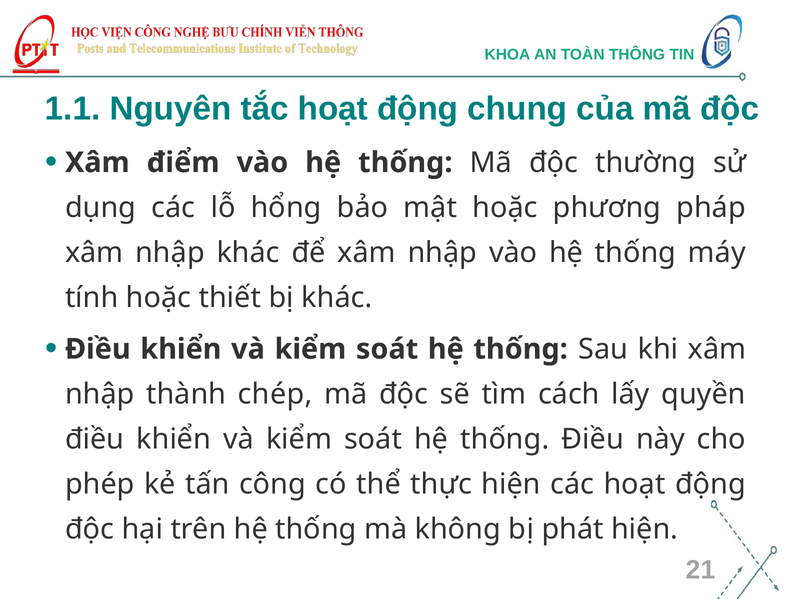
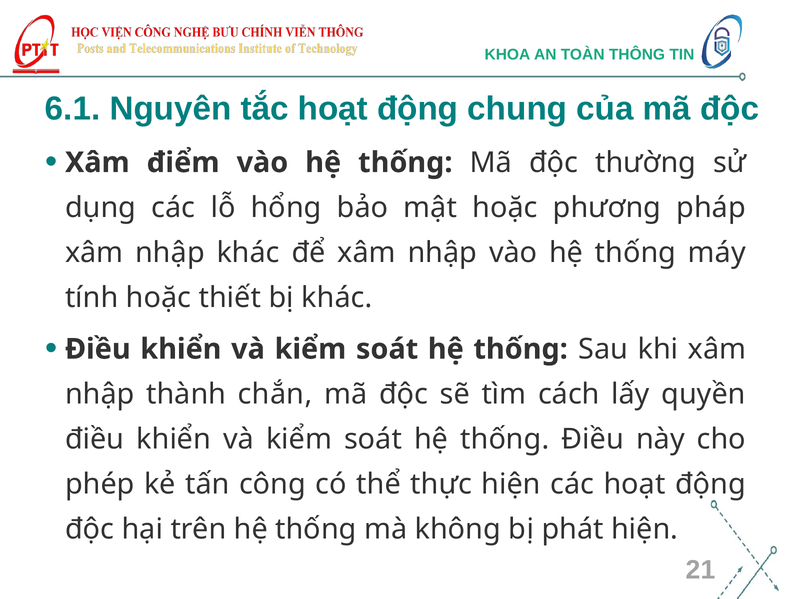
1.1: 1.1 -> 6.1
chép: chép -> chắn
